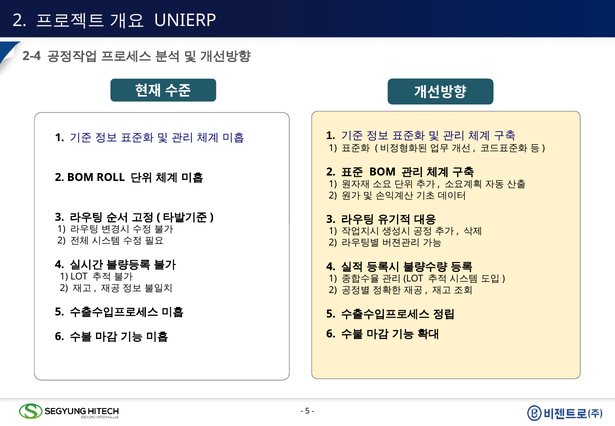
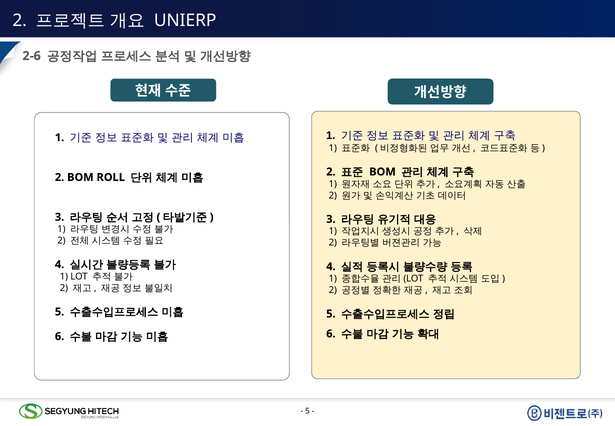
2-4: 2-4 -> 2-6
